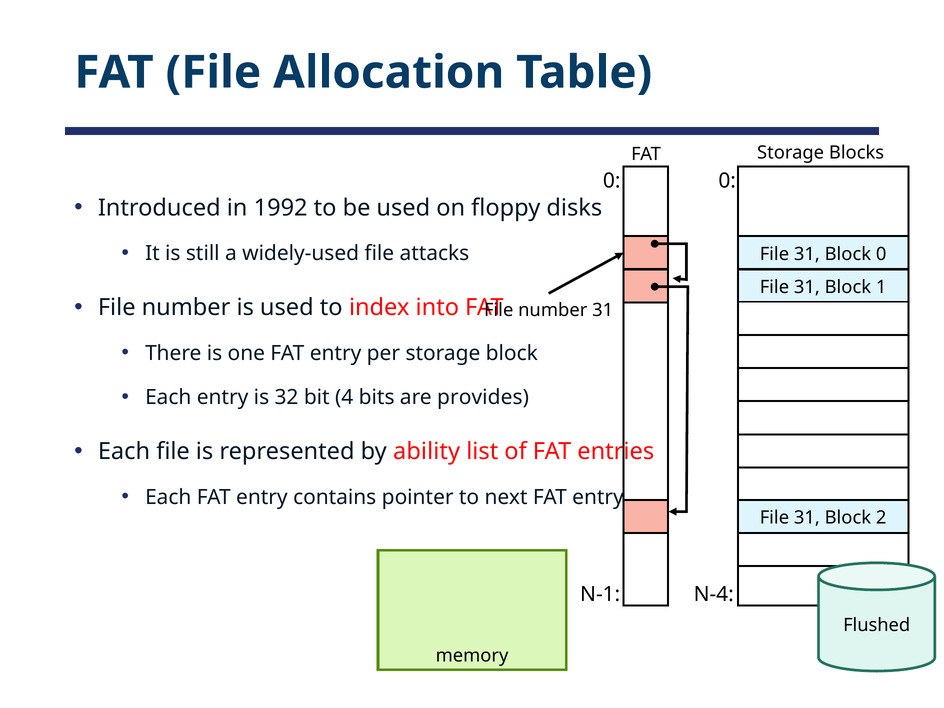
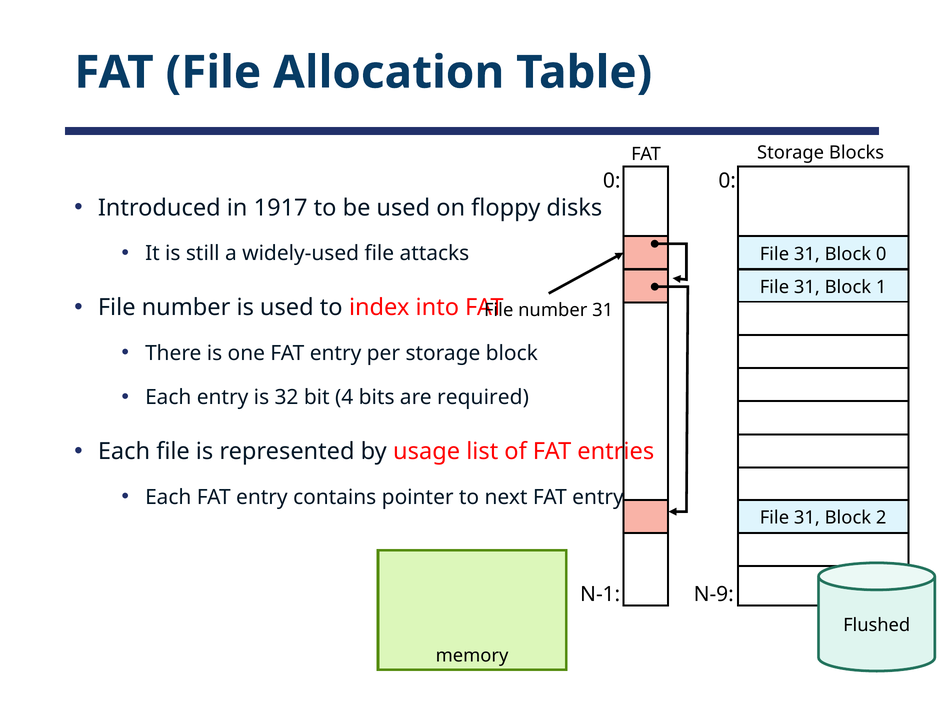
1992: 1992 -> 1917
provides: provides -> required
ability: ability -> usage
N-4: N-4 -> N-9
